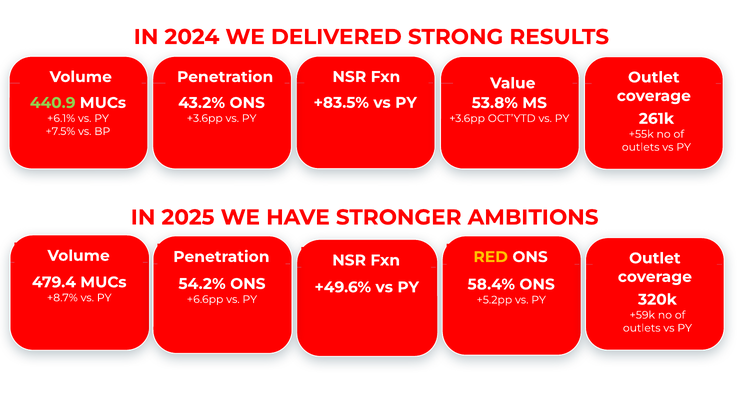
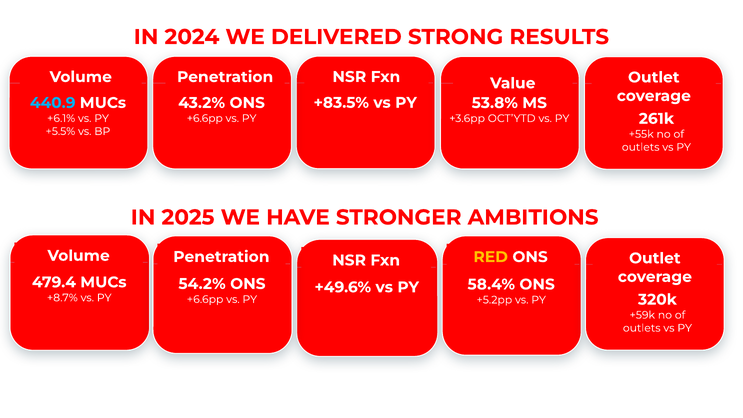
440.9 colour: light green -> light blue
+3.6pp at (205, 118): +3.6pp -> +6.6pp
+7.5%: +7.5% -> +5.5%
